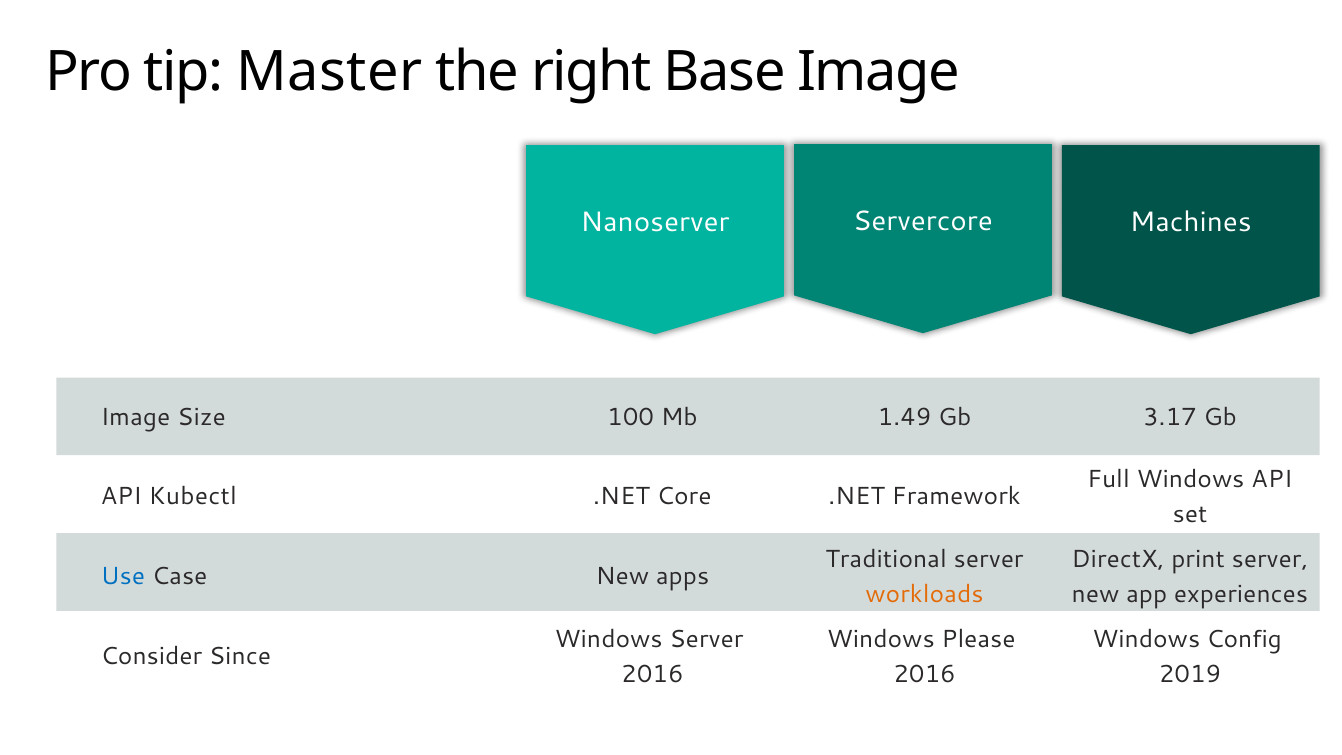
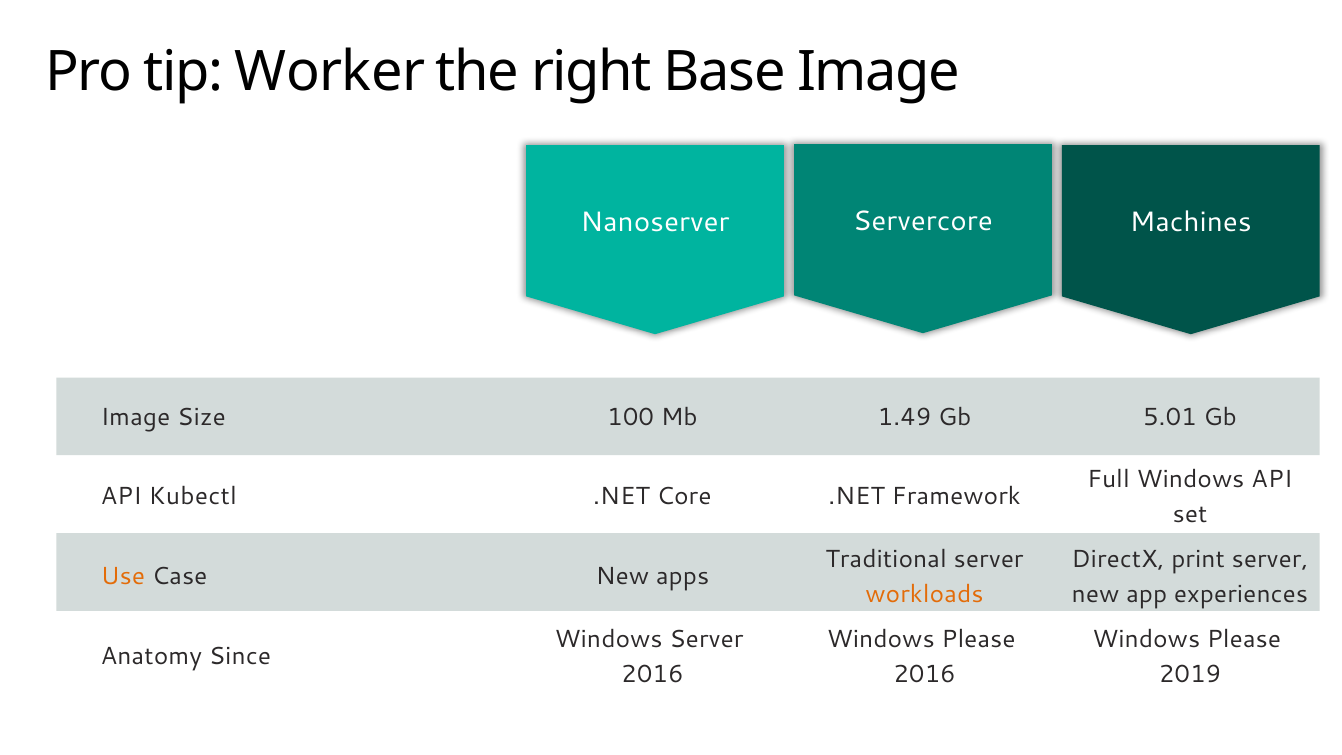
Master: Master -> Worker
3.17: 3.17 -> 5.01
Use colour: blue -> orange
Config at (1244, 639): Config -> Please
Consider: Consider -> Anatomy
